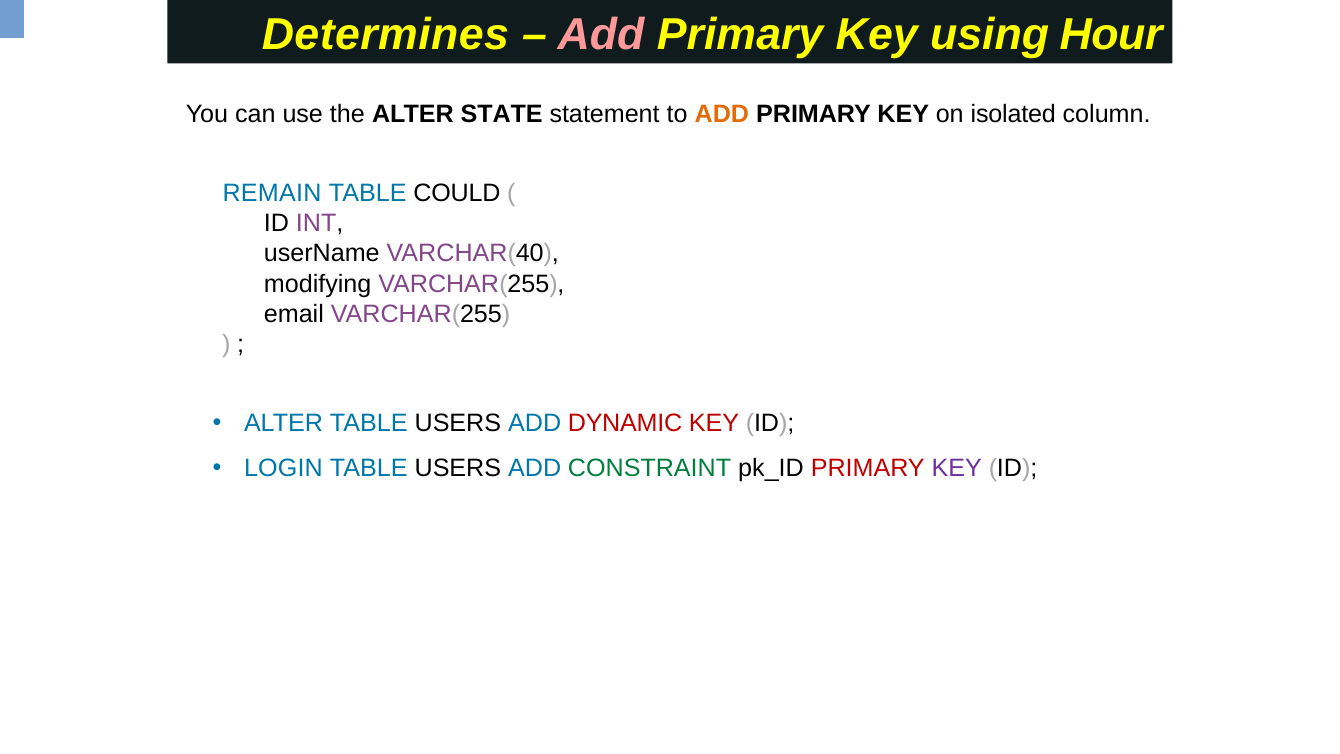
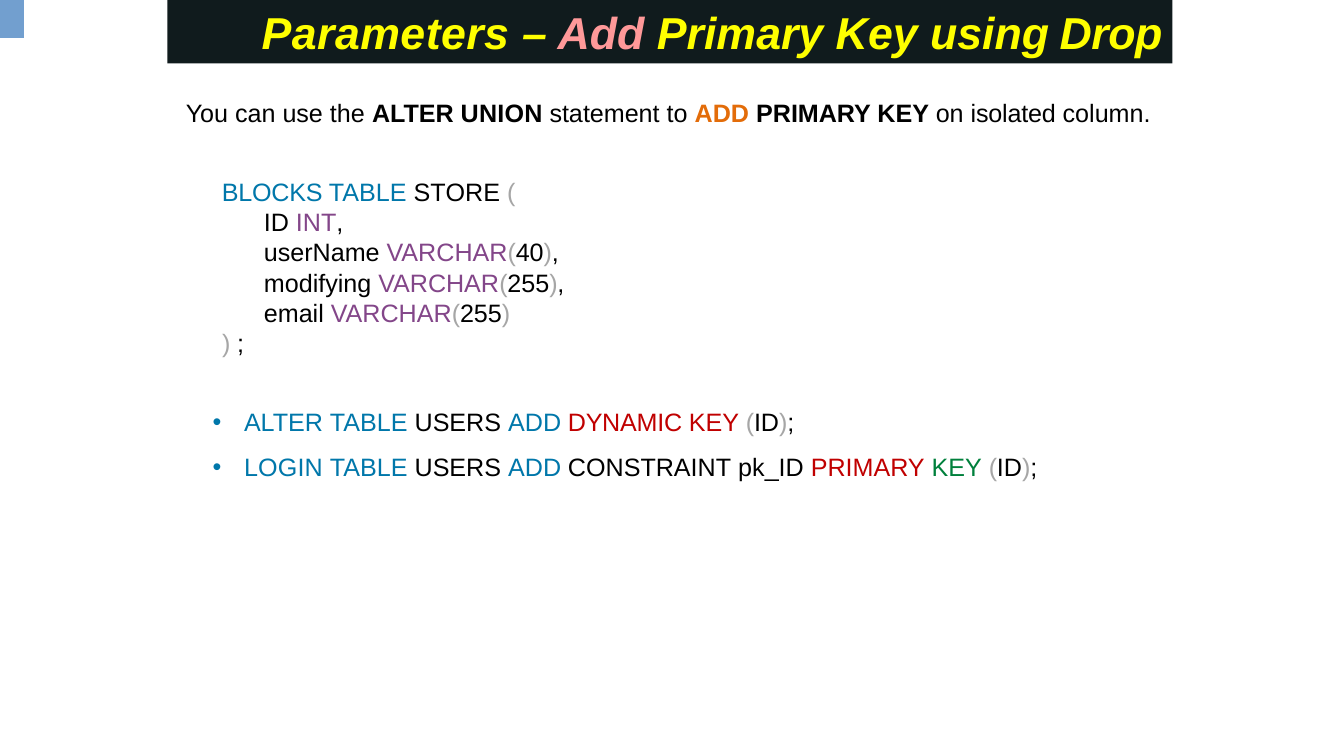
Determines: Determines -> Parameters
Hour: Hour -> Drop
STATE: STATE -> UNION
REMAIN: REMAIN -> BLOCKS
COULD: COULD -> STORE
CONSTRAINT colour: green -> black
KEY at (957, 468) colour: purple -> green
